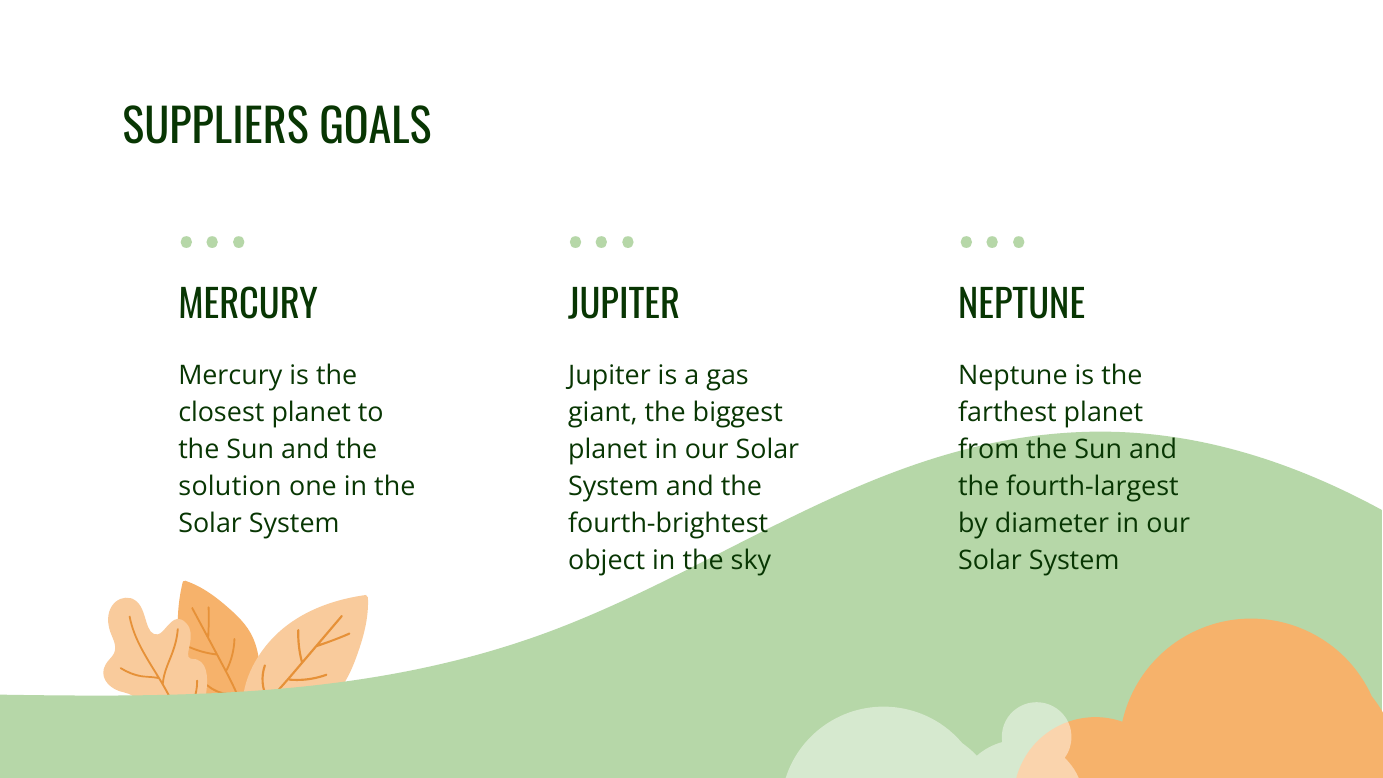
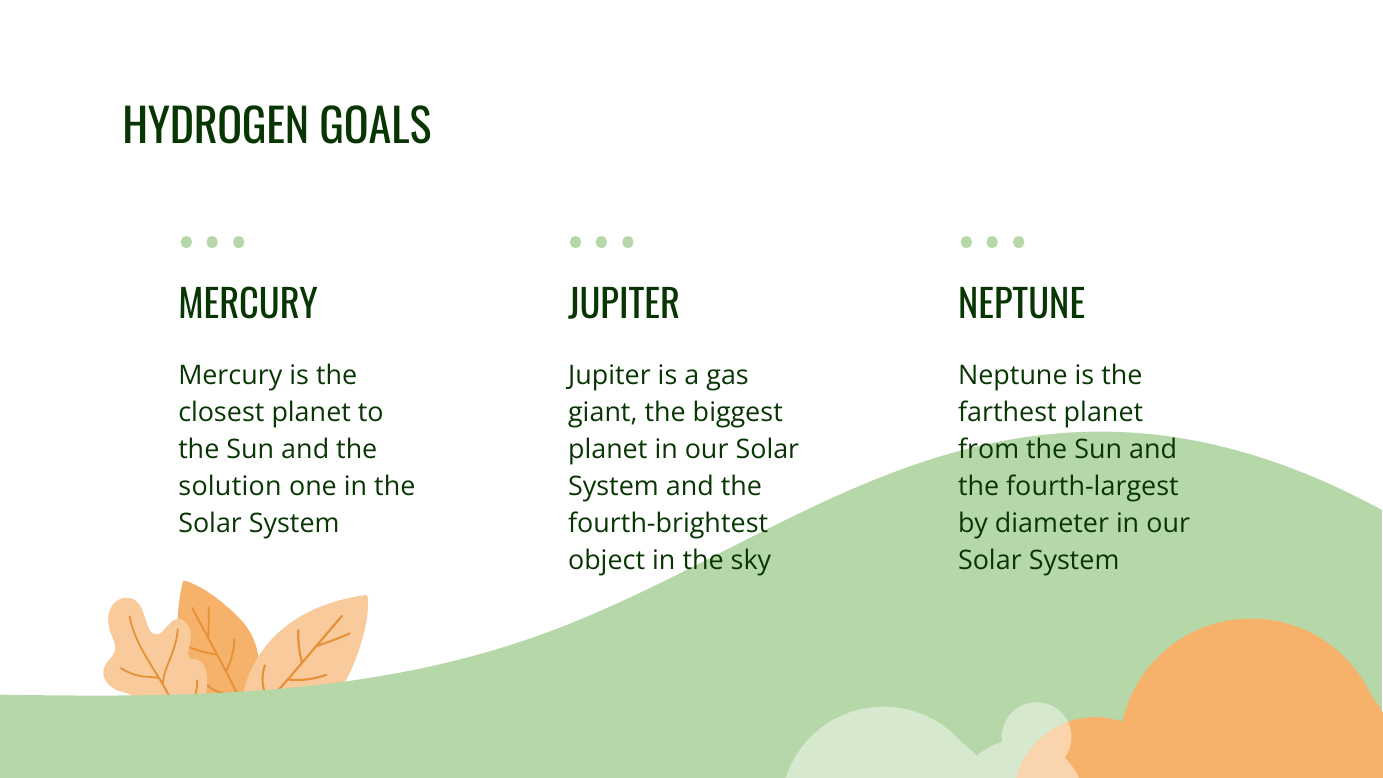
SUPPLIERS: SUPPLIERS -> HYDROGEN
